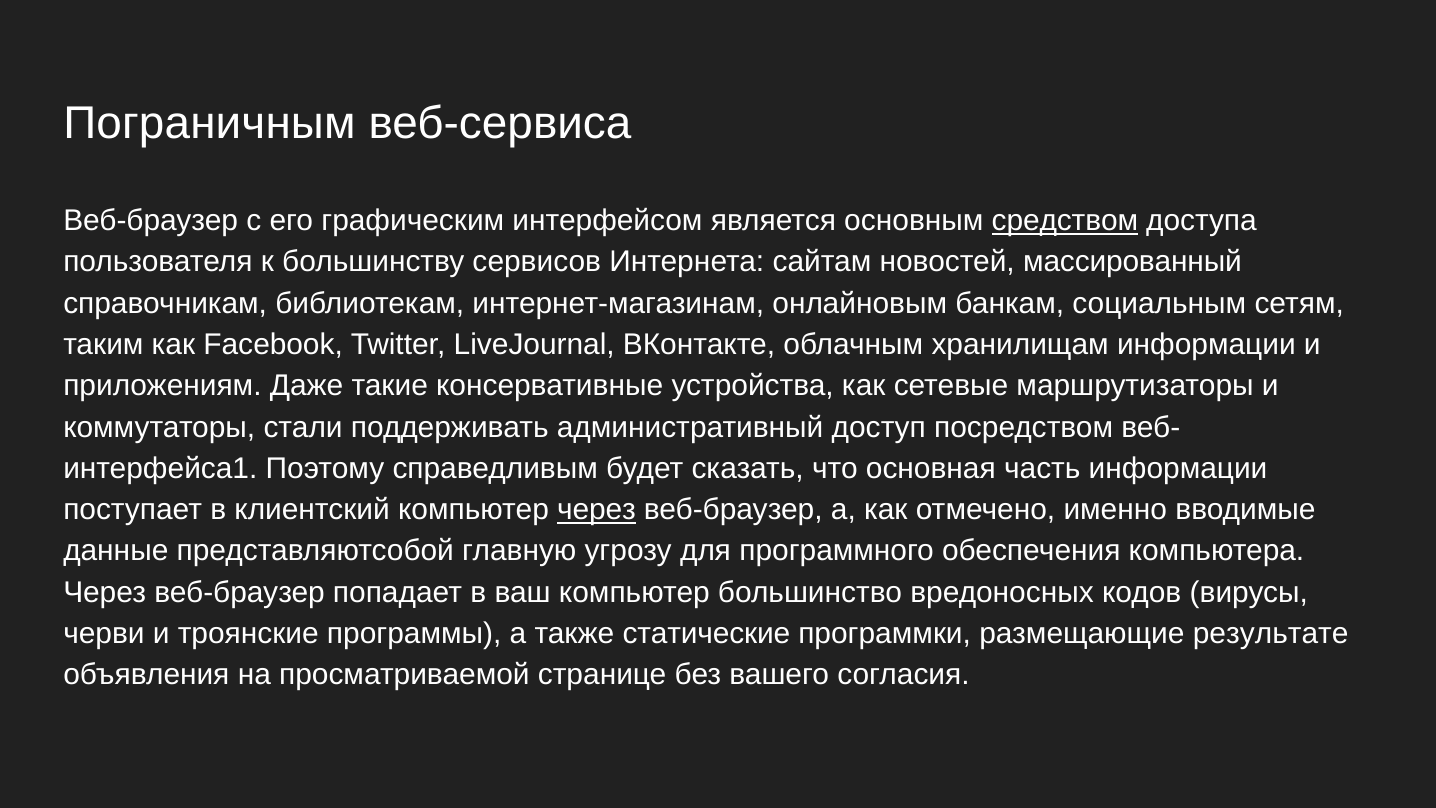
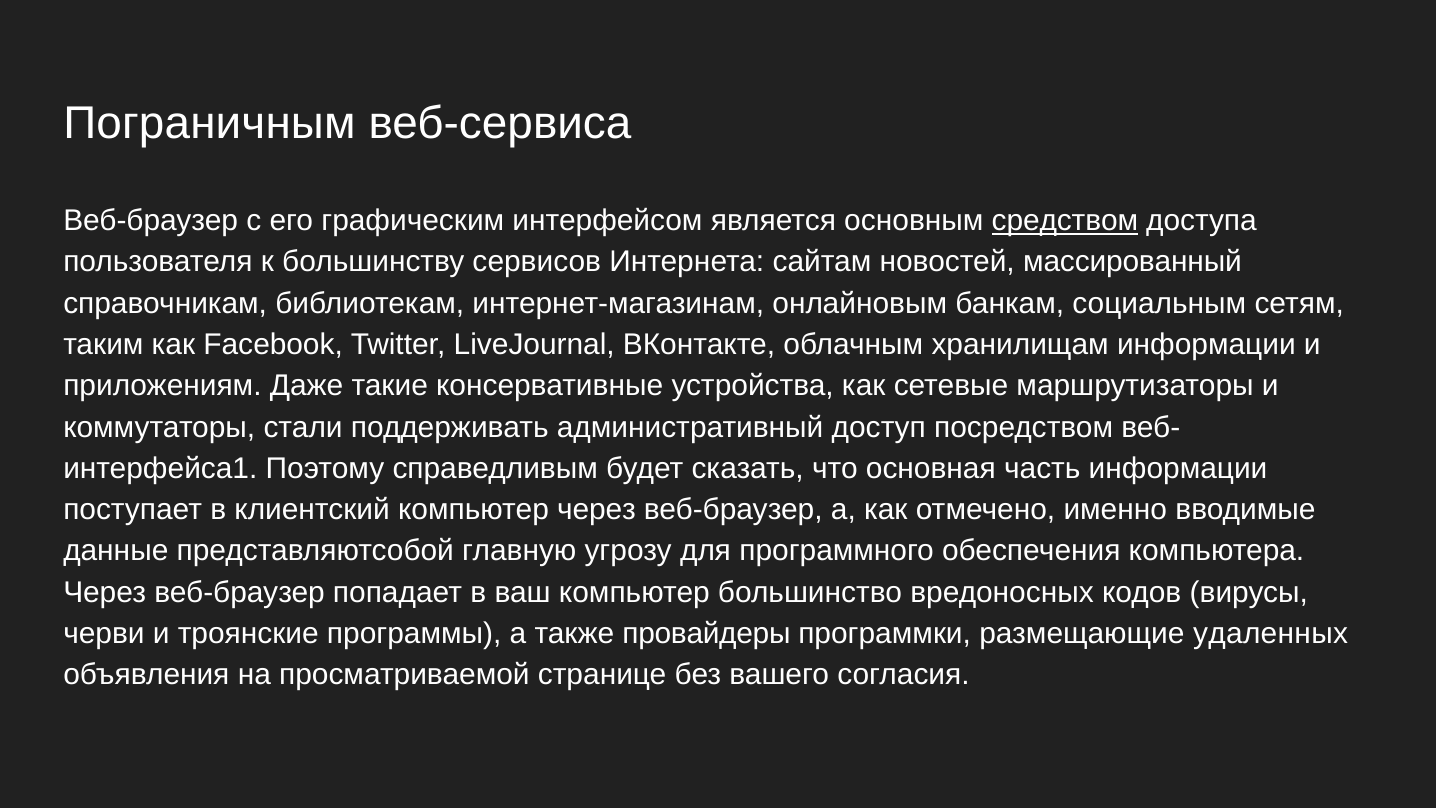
через at (596, 510) underline: present -> none
статические: статические -> провайдеры
результате: результате -> удаленных
